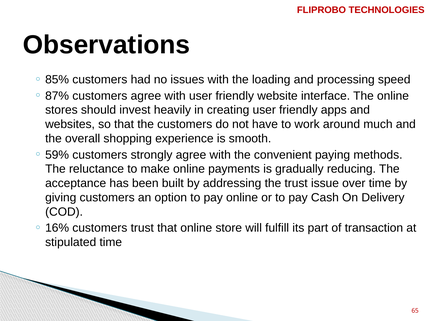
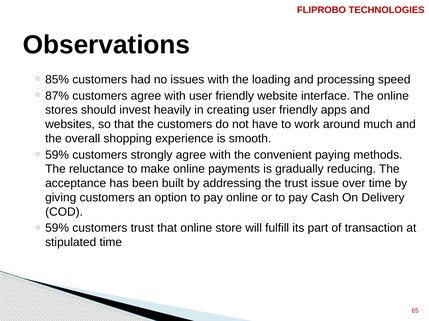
16% at (57, 229): 16% -> 59%
